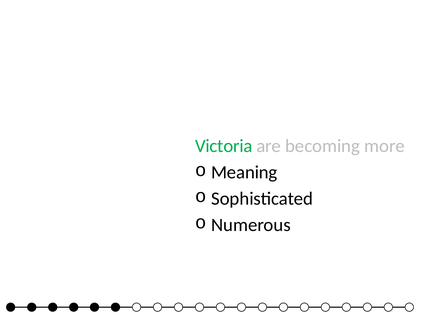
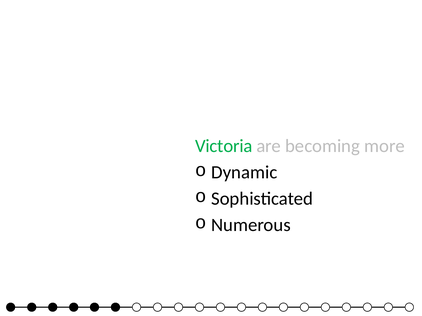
Meaning: Meaning -> Dynamic
